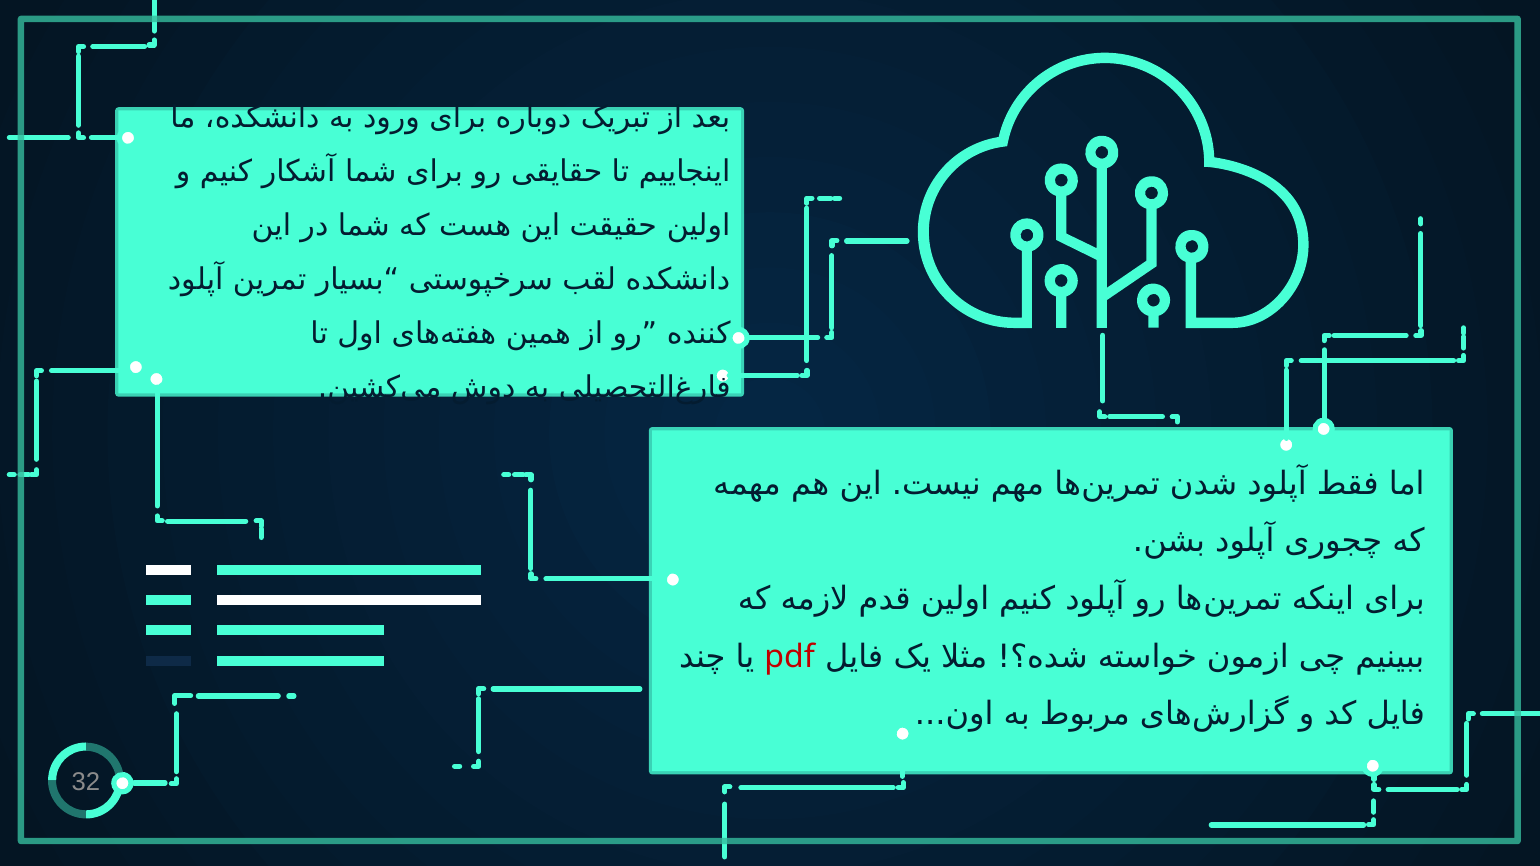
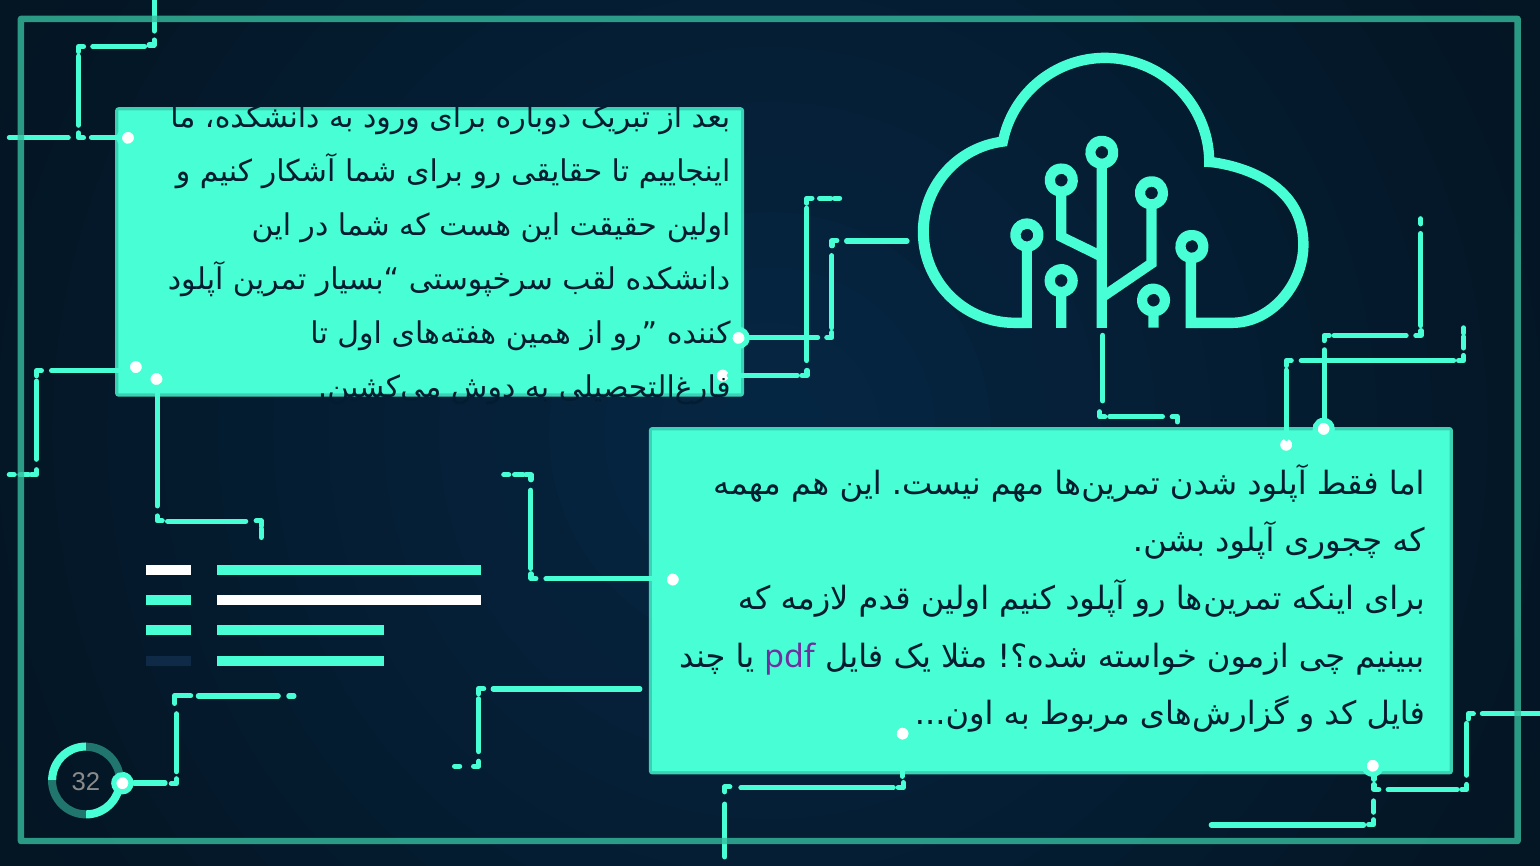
pdf colour: red -> purple
